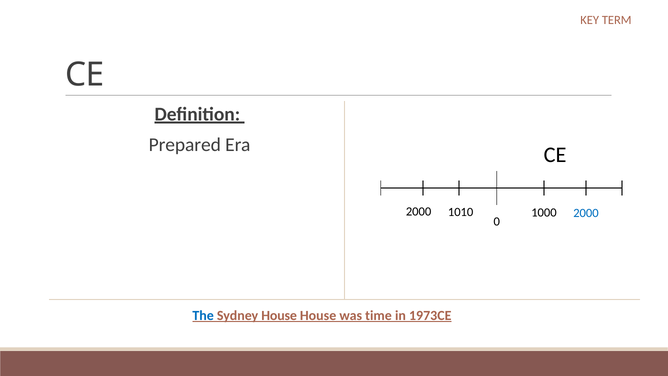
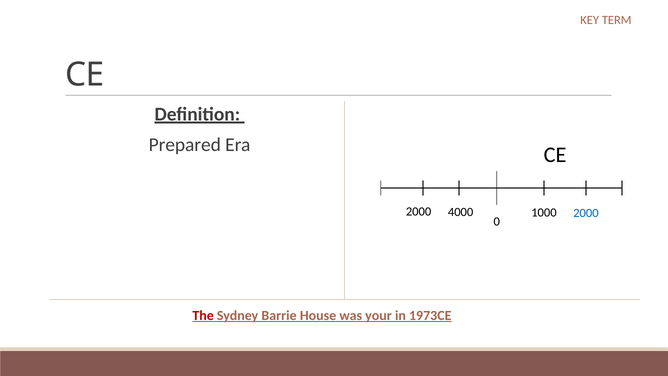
1010: 1010 -> 4000
The colour: blue -> red
Sydney House: House -> Barrie
time: time -> your
